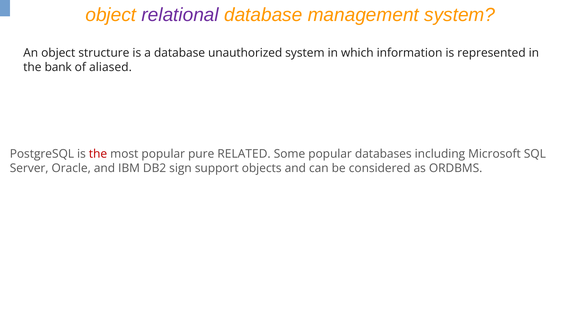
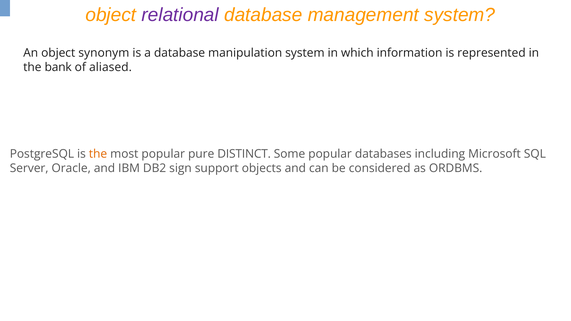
structure: structure -> synonym
unauthorized: unauthorized -> manipulation
the at (98, 154) colour: red -> orange
RELATED: RELATED -> DISTINCT
